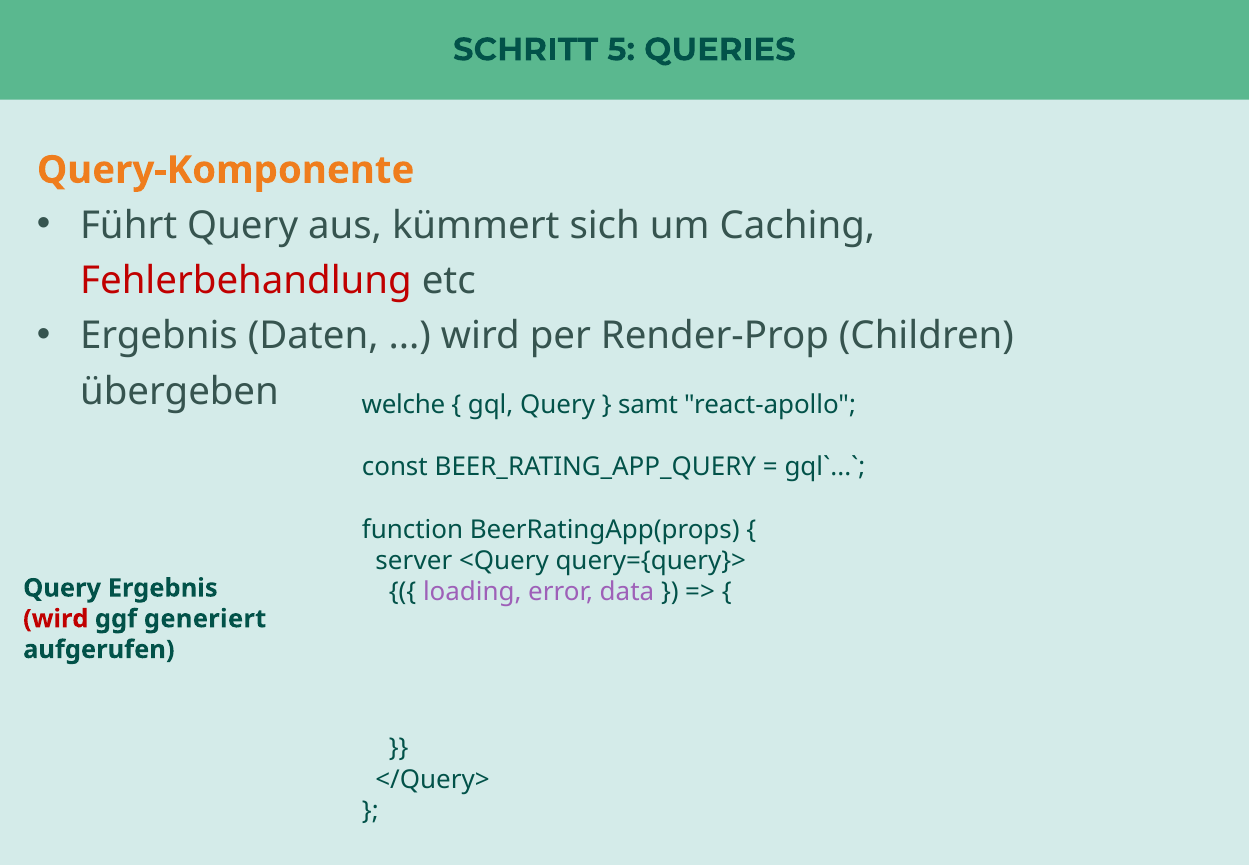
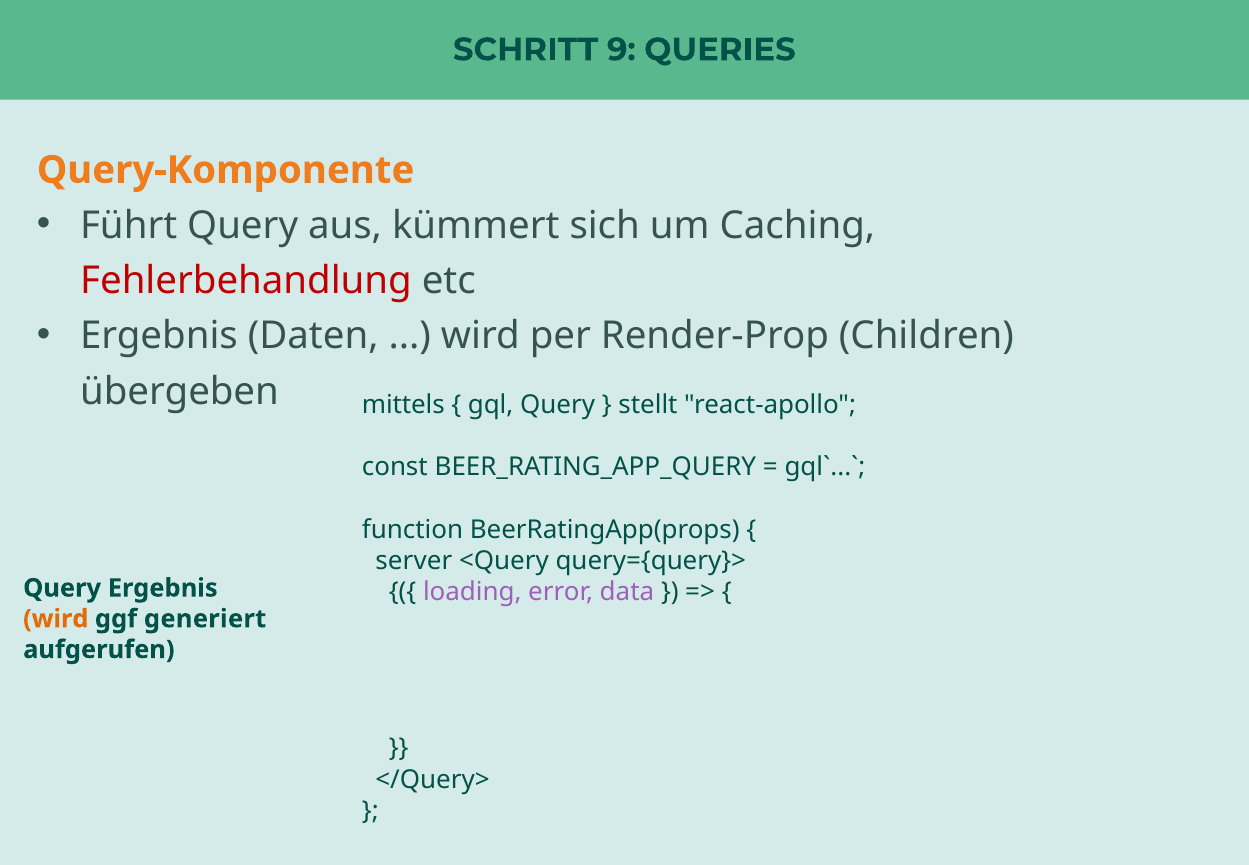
5: 5 -> 9
welche: welche -> mittels
samt: samt -> stellt
wird at (56, 619) colour: red -> orange
